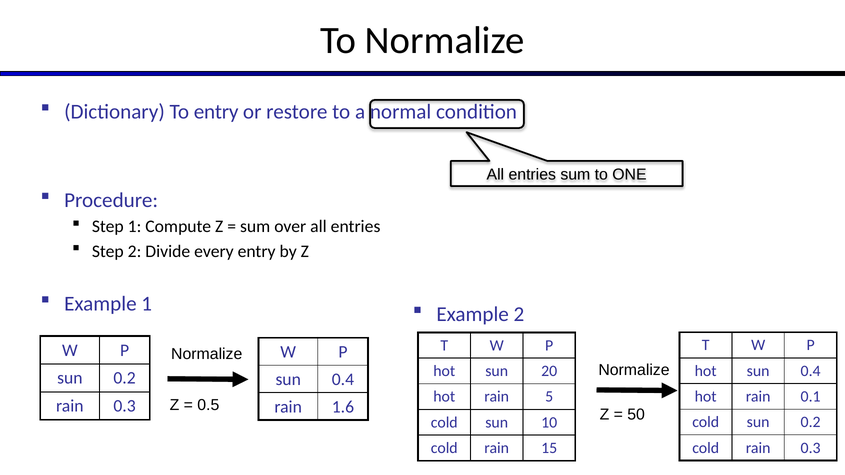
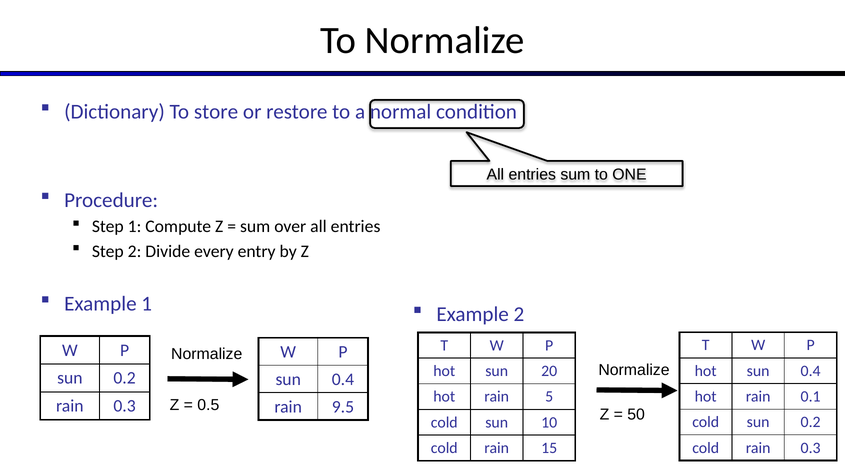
To entry: entry -> store
1.6: 1.6 -> 9.5
